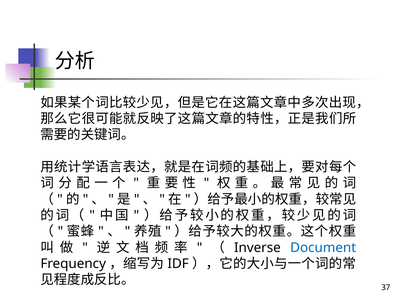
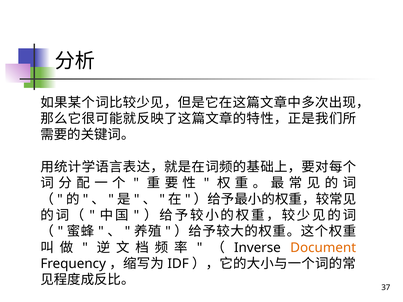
Document colour: blue -> orange
